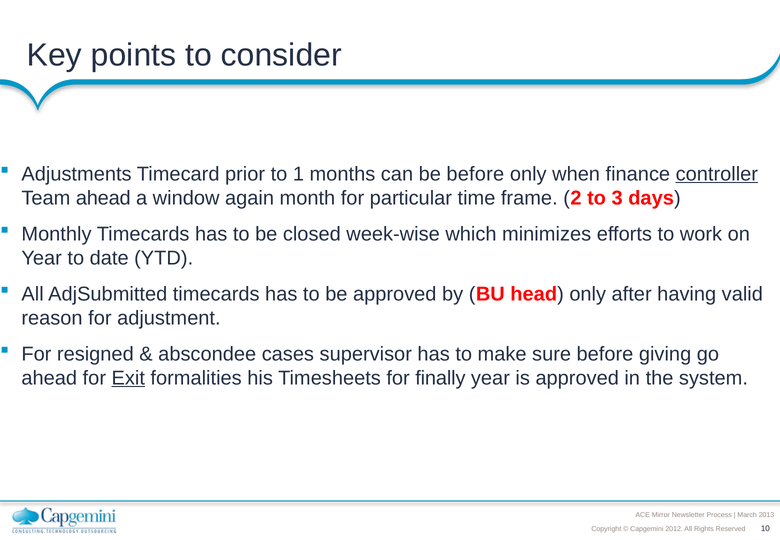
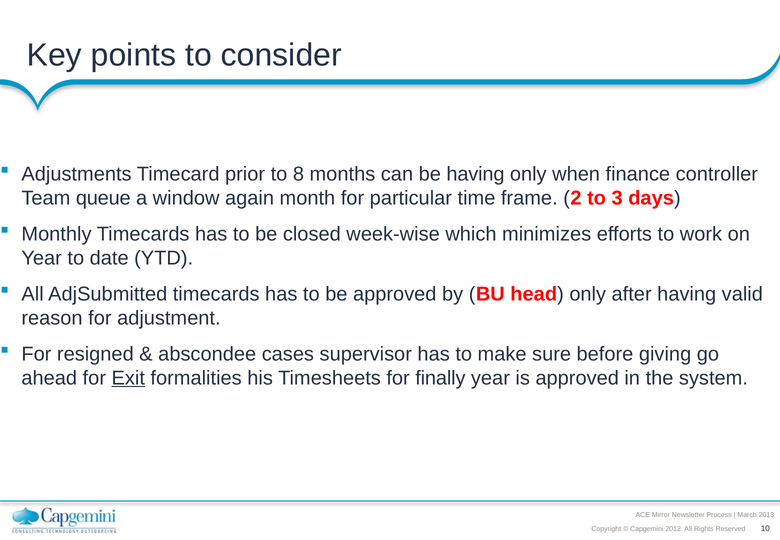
1: 1 -> 8
be before: before -> having
controller underline: present -> none
Team ahead: ahead -> queue
